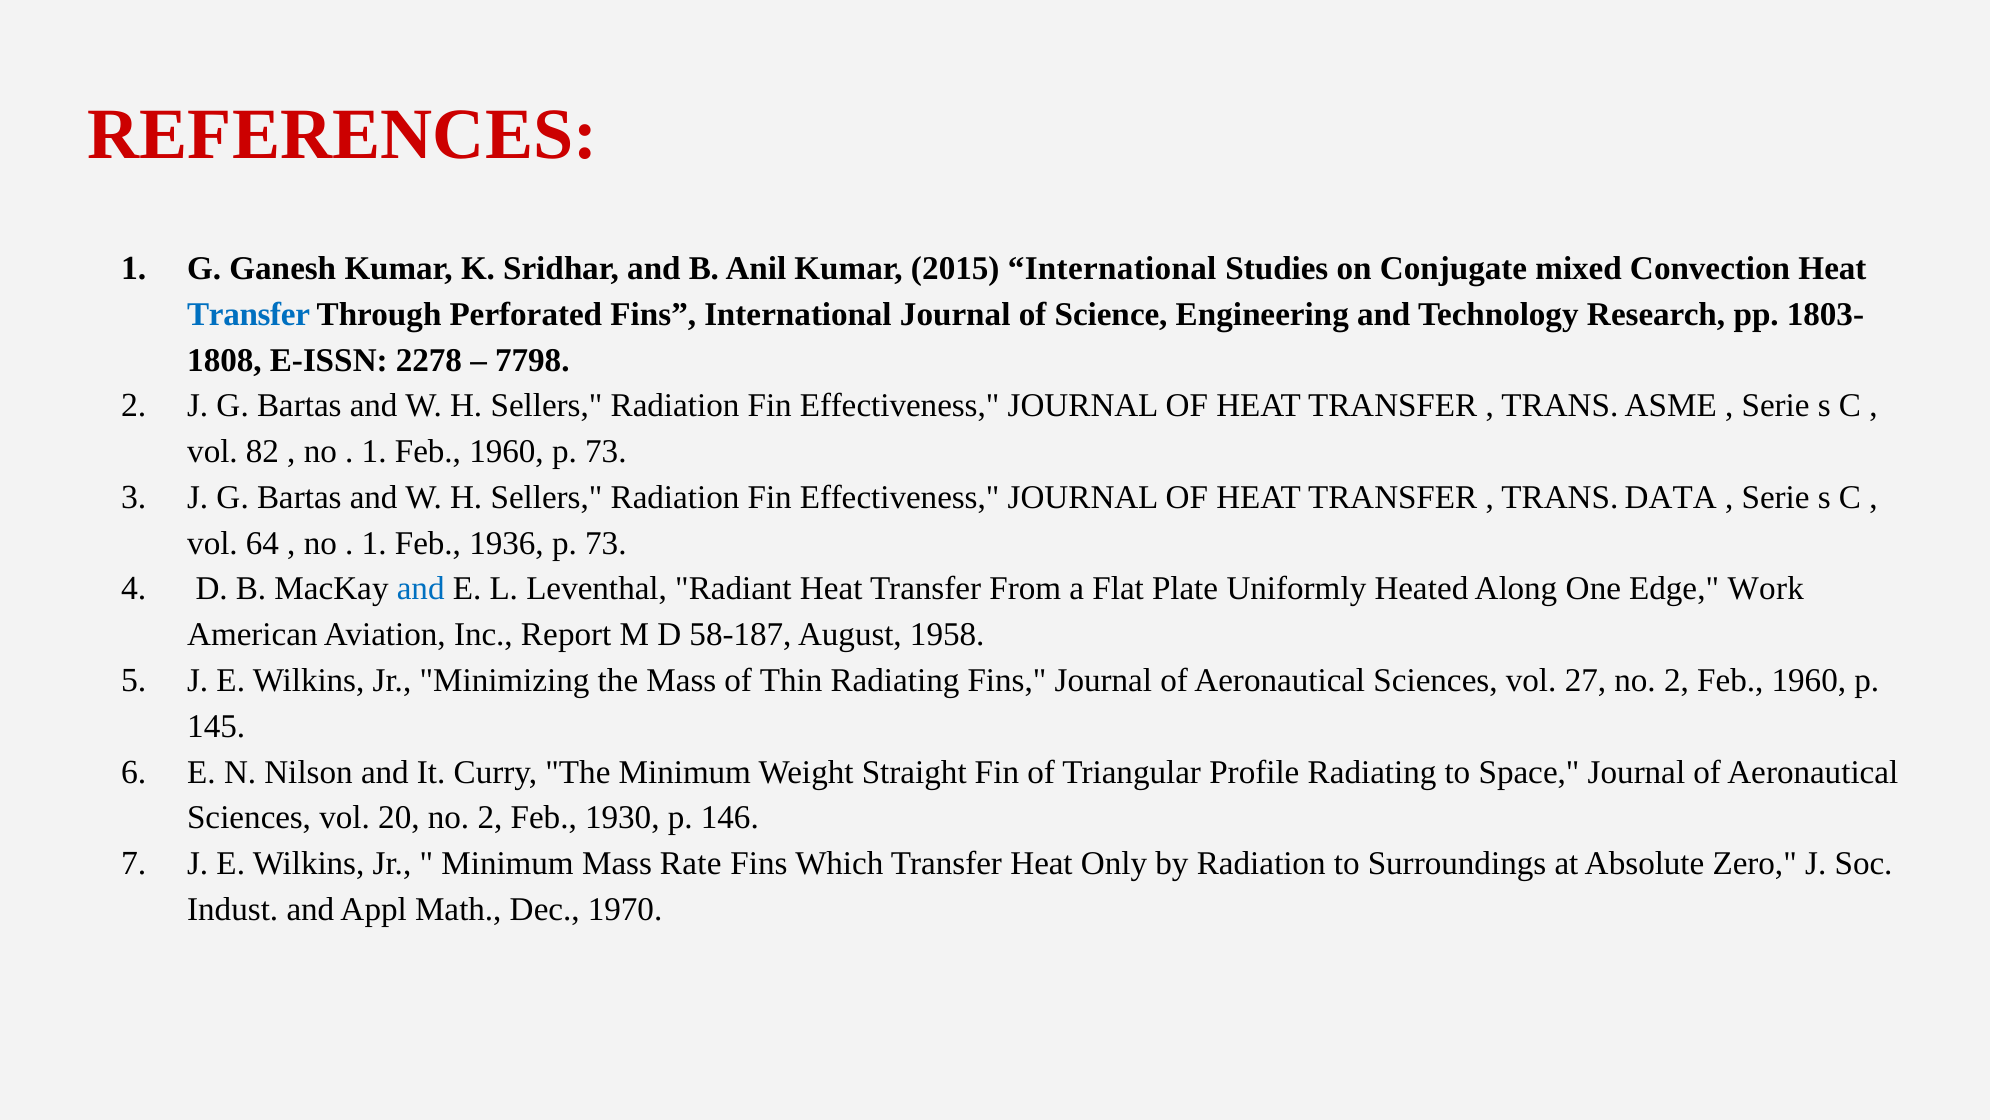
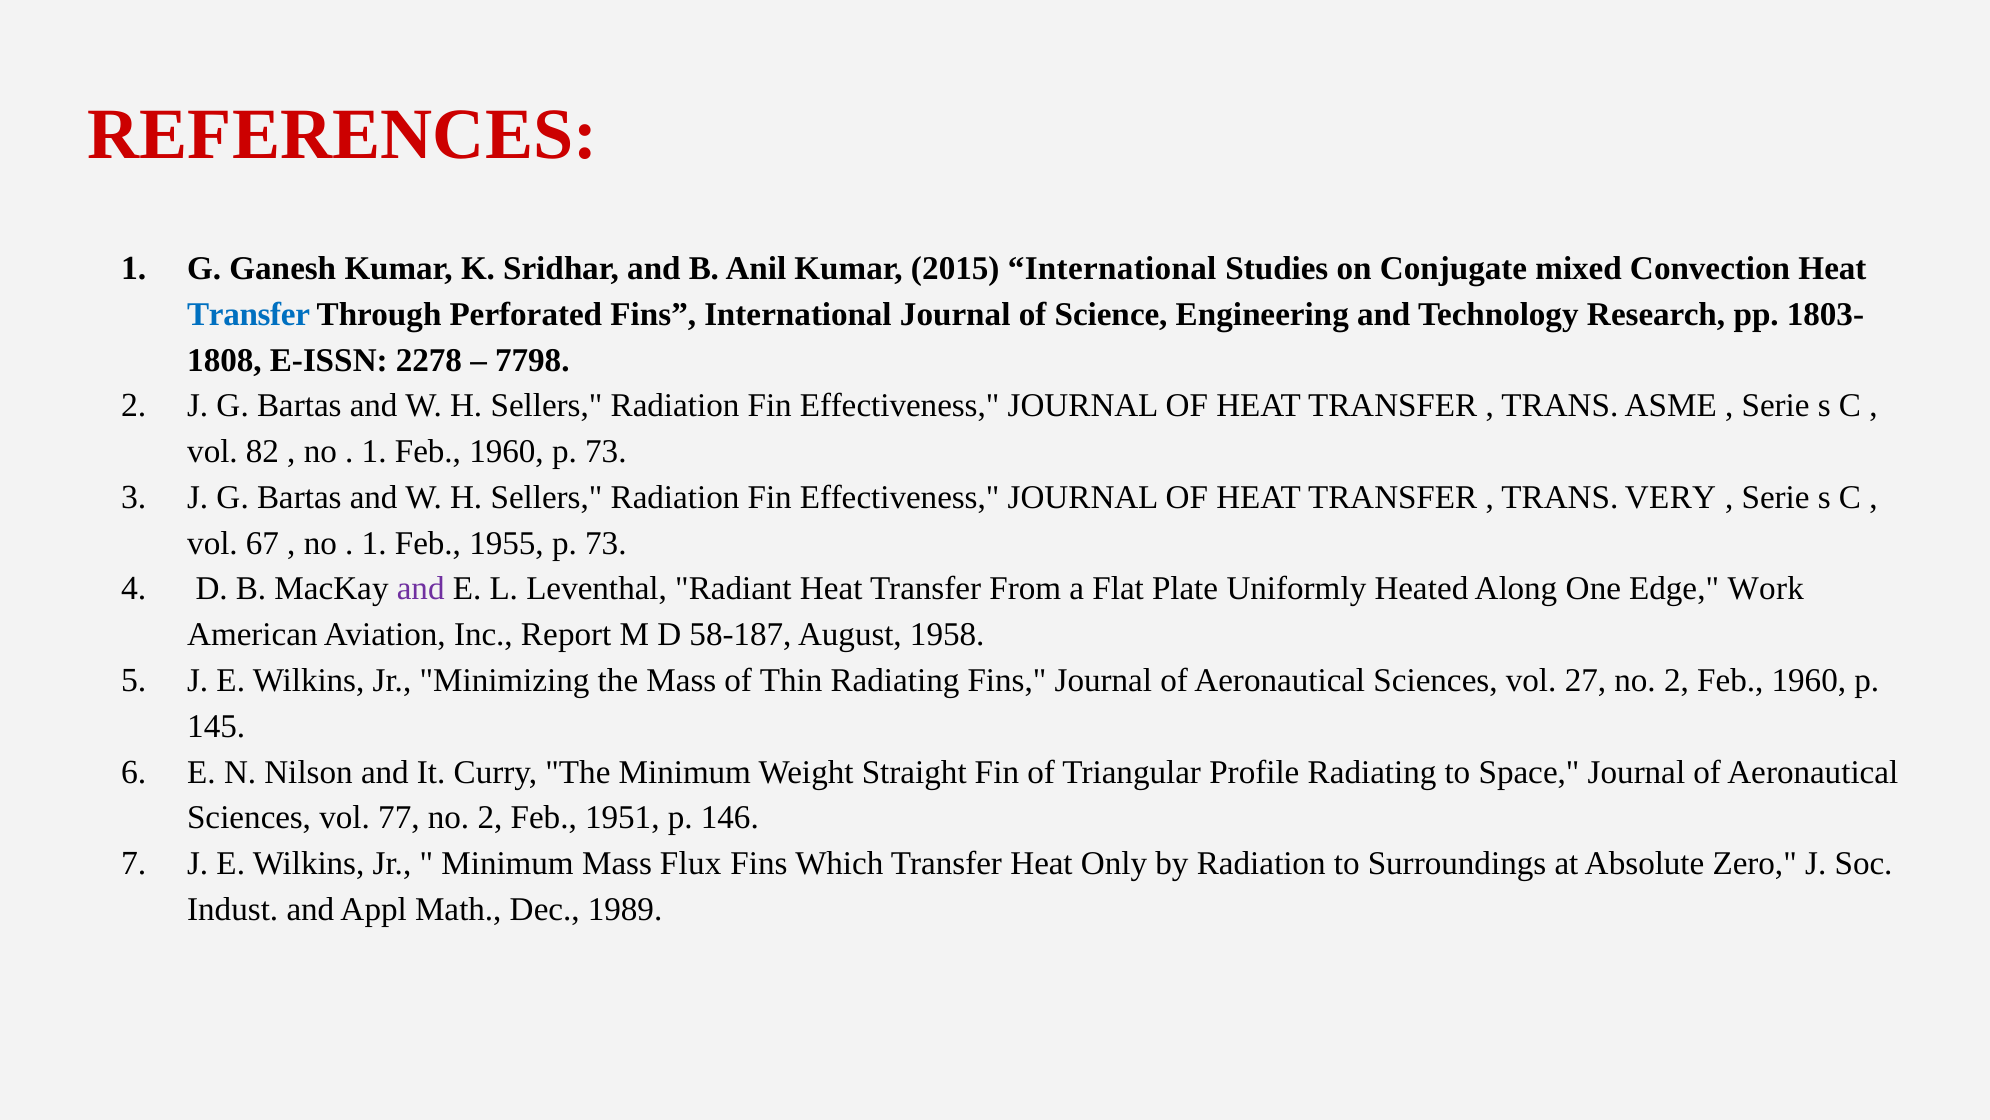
DATA: DATA -> VERY
64: 64 -> 67
1936: 1936 -> 1955
and at (421, 589) colour: blue -> purple
20: 20 -> 77
1930: 1930 -> 1951
Rate: Rate -> Flux
1970: 1970 -> 1989
